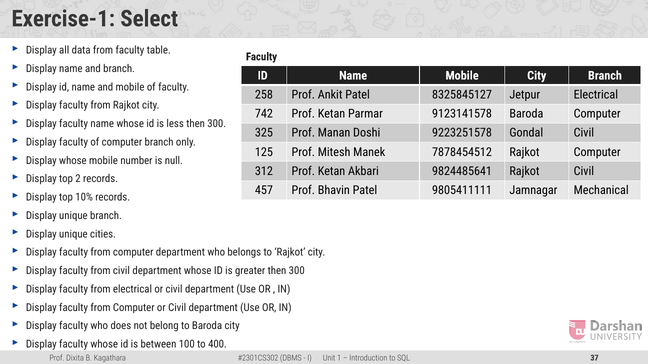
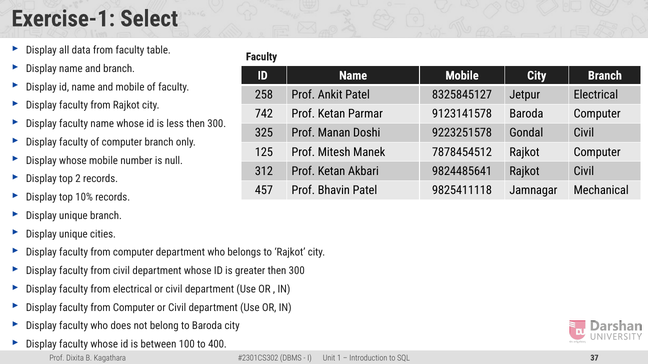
9805411111: 9805411111 -> 9825411118
